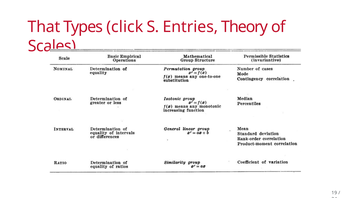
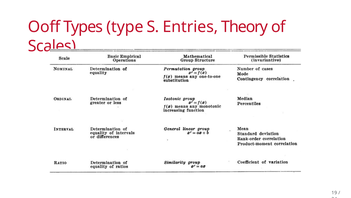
That: That -> Ooff
click: click -> type
